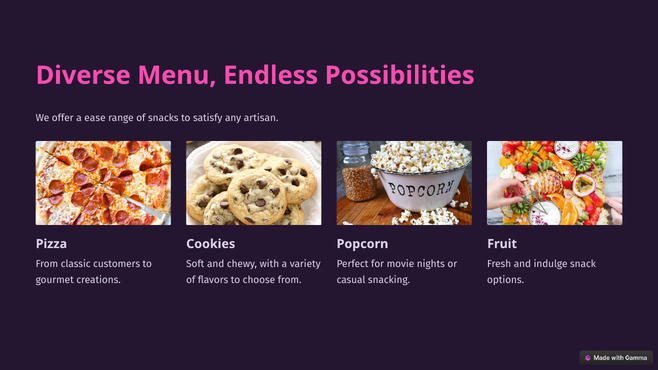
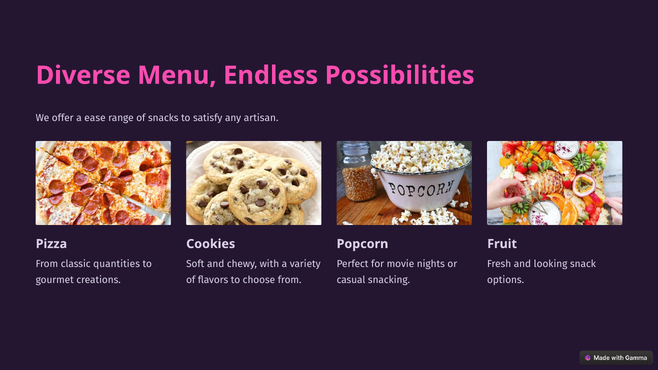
customers: customers -> quantities
indulge: indulge -> looking
